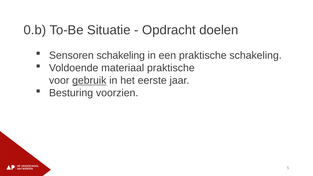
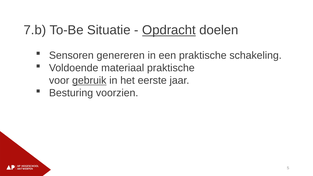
0.b: 0.b -> 7.b
Opdracht underline: none -> present
Sensoren schakeling: schakeling -> genereren
